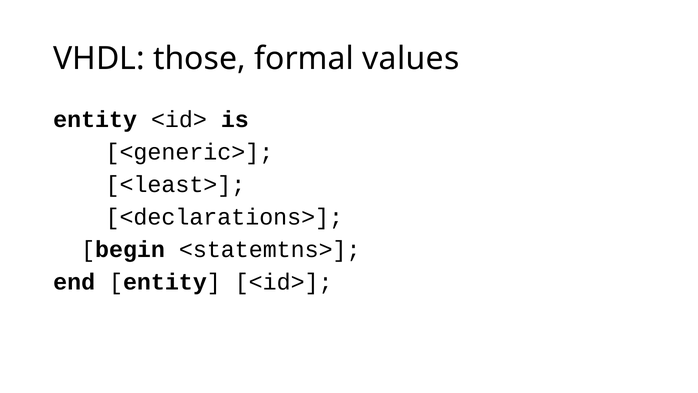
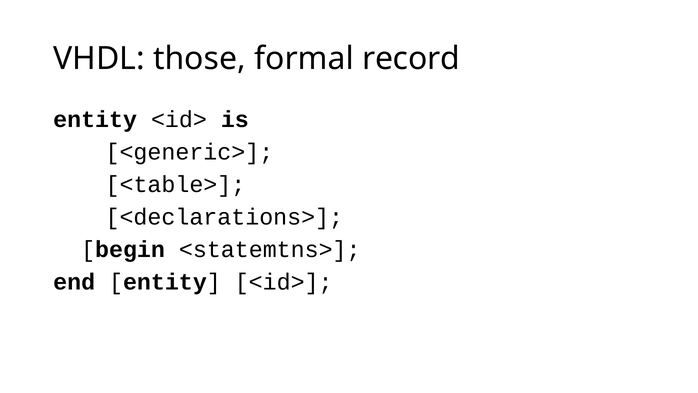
values: values -> record
<least>: <least> -> <table>
